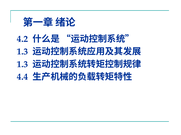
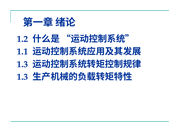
4.2: 4.2 -> 1.2
1.3 at (22, 52): 1.3 -> 1.1
4.4 at (22, 77): 4.4 -> 1.3
